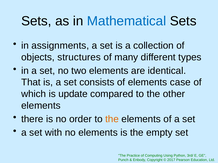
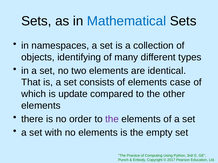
assignments: assignments -> namespaces
structures: structures -> identifying
the at (112, 119) colour: orange -> purple
